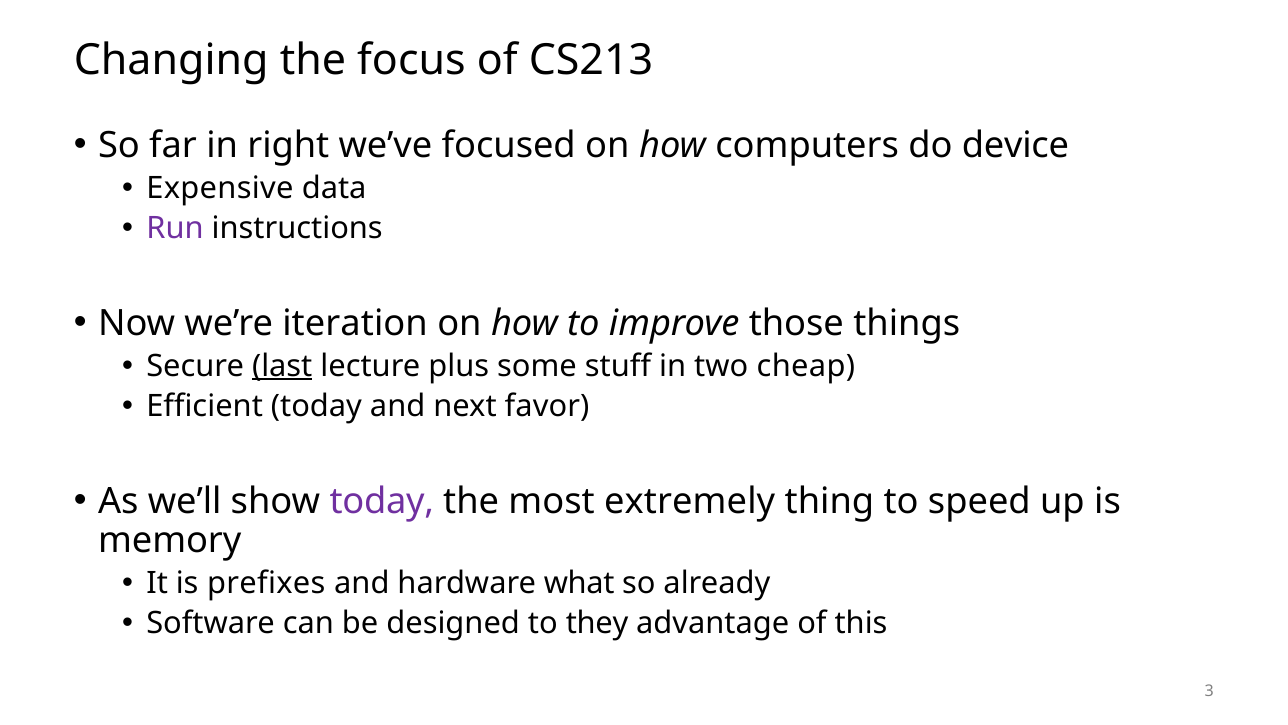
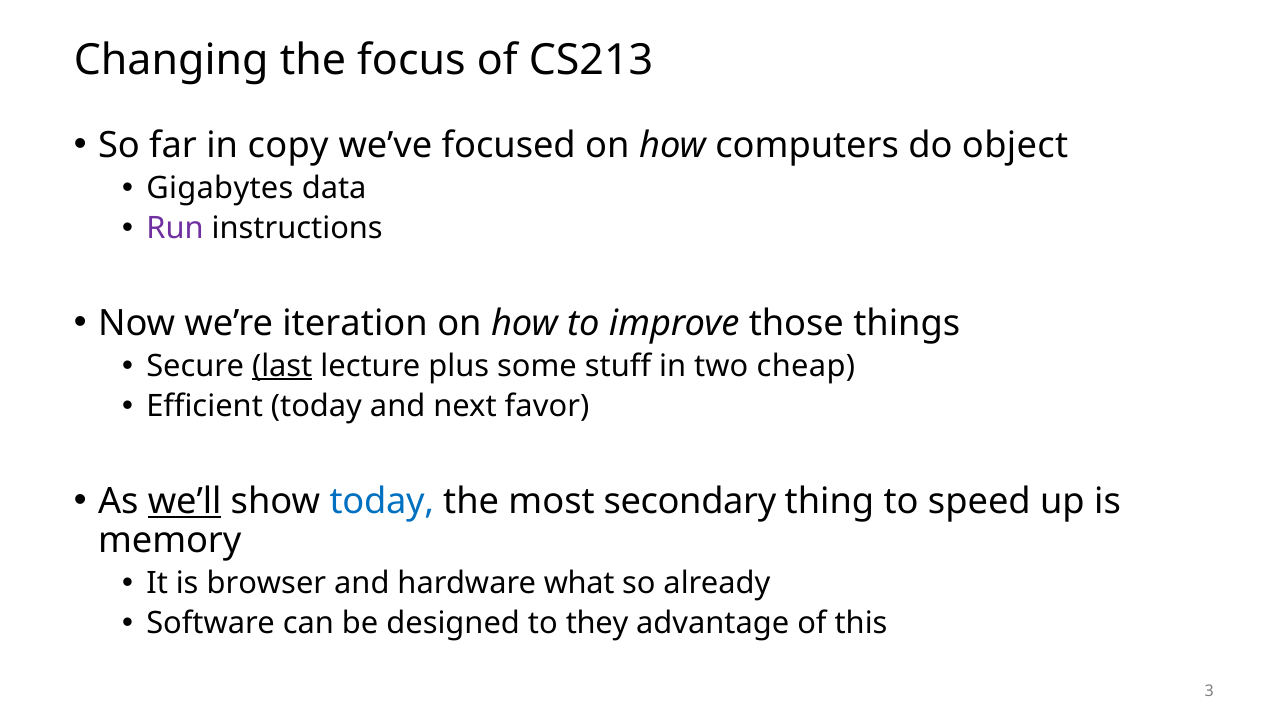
right: right -> copy
device: device -> object
Expensive: Expensive -> Gigabytes
we’ll underline: none -> present
today at (382, 501) colour: purple -> blue
extremely: extremely -> secondary
prefixes: prefixes -> browser
